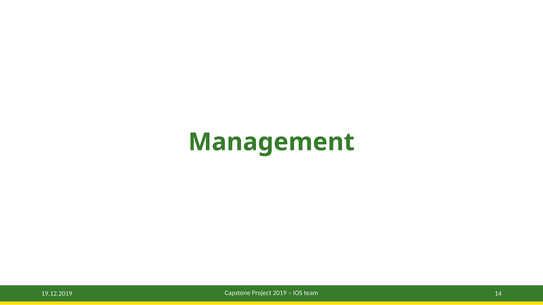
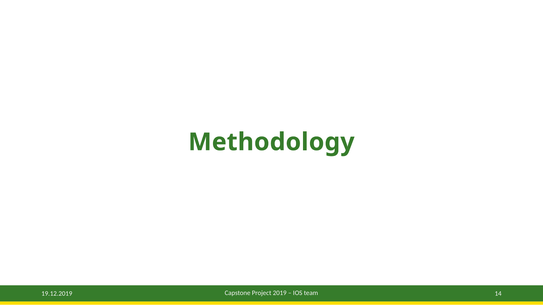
Management: Management -> Methodology
